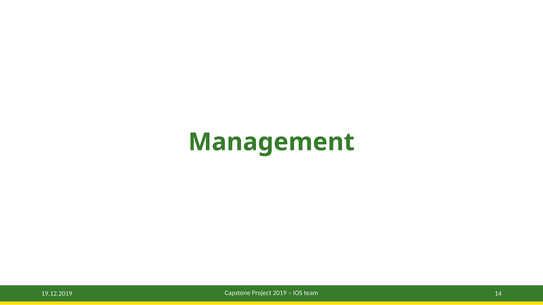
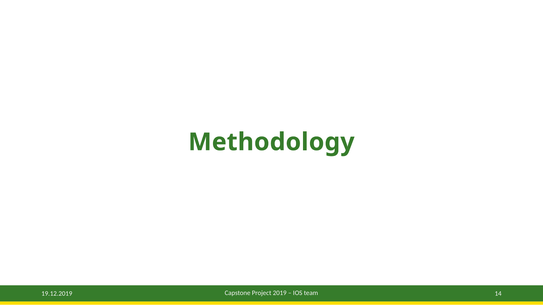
Management: Management -> Methodology
